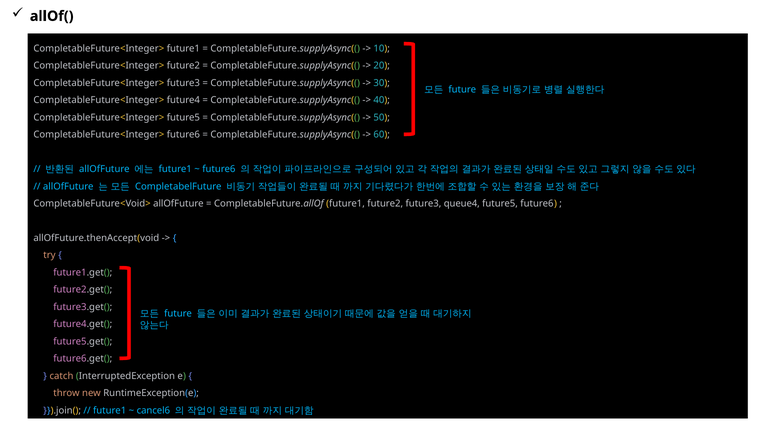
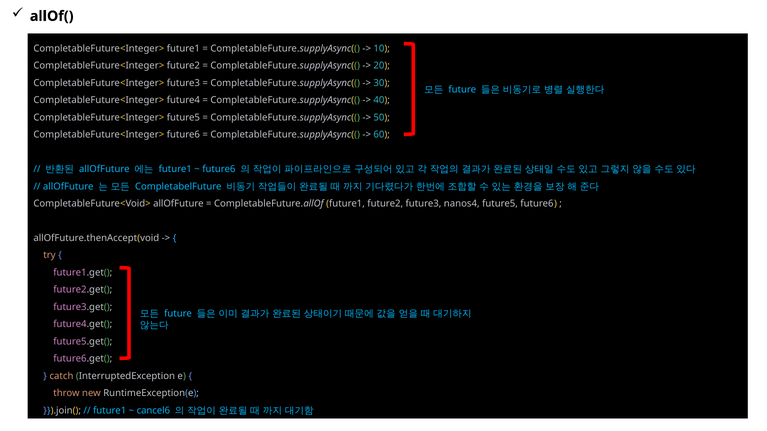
queue4: queue4 -> nanos4
